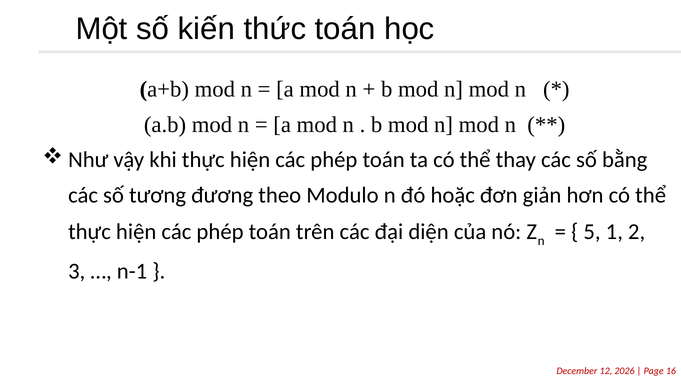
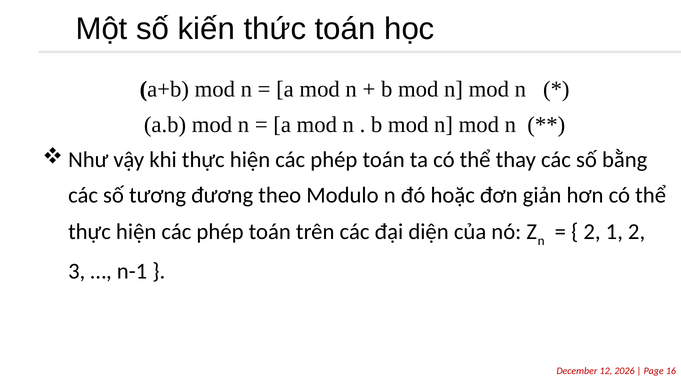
5 at (592, 232): 5 -> 2
